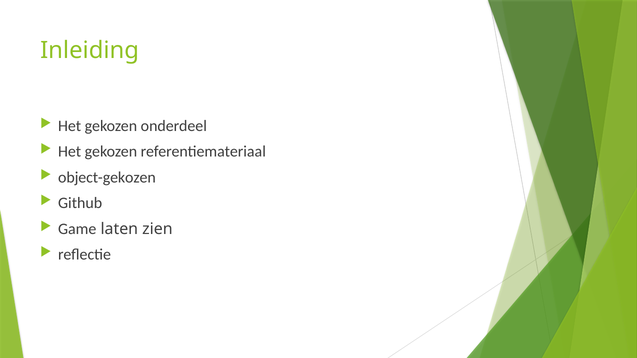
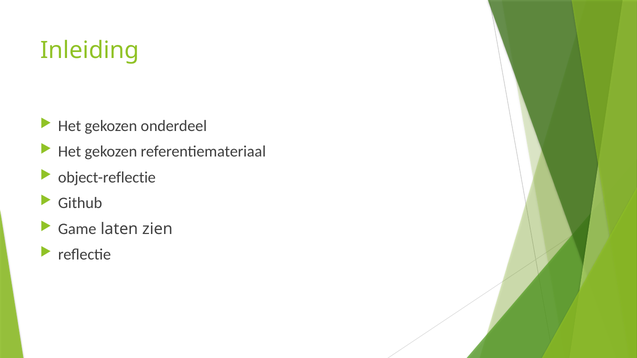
object-gekozen: object-gekozen -> object-reflectie
